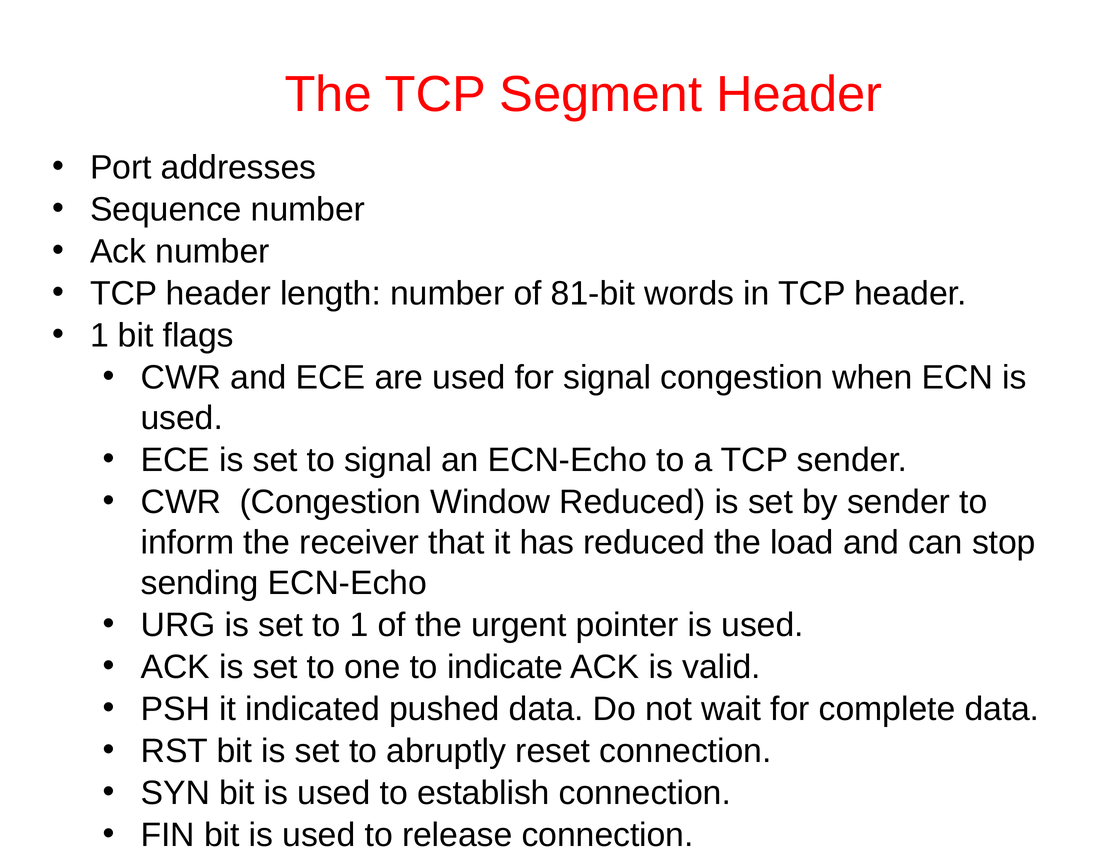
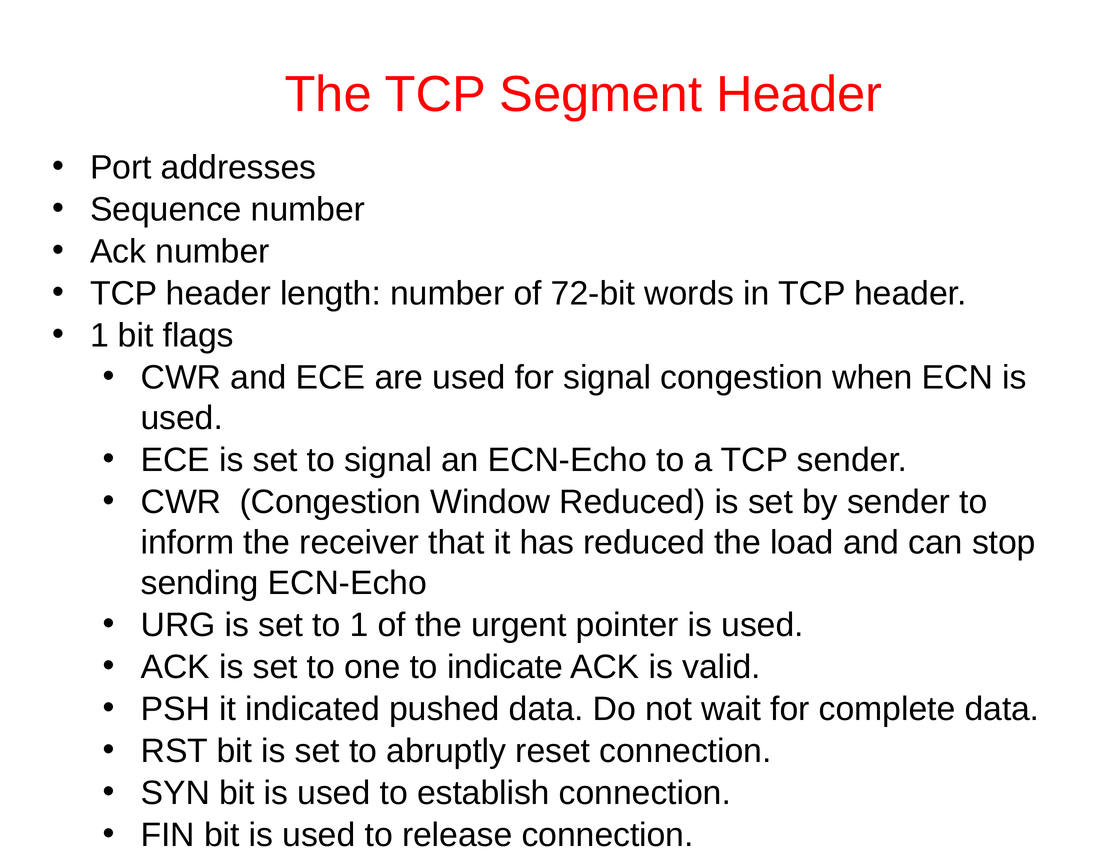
81-bit: 81-bit -> 72-bit
